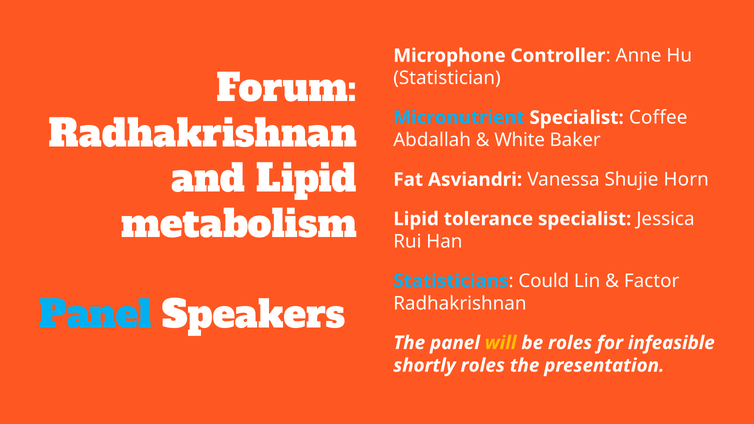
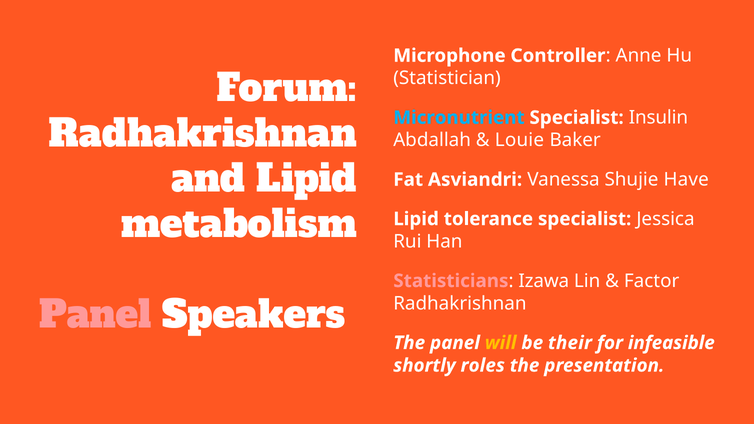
Coffee: Coffee -> Insulin
White: White -> Louie
Horn: Horn -> Have
Statisticians colour: light blue -> pink
Could: Could -> Izawa
Panel at (95, 315) colour: light blue -> pink
be roles: roles -> their
